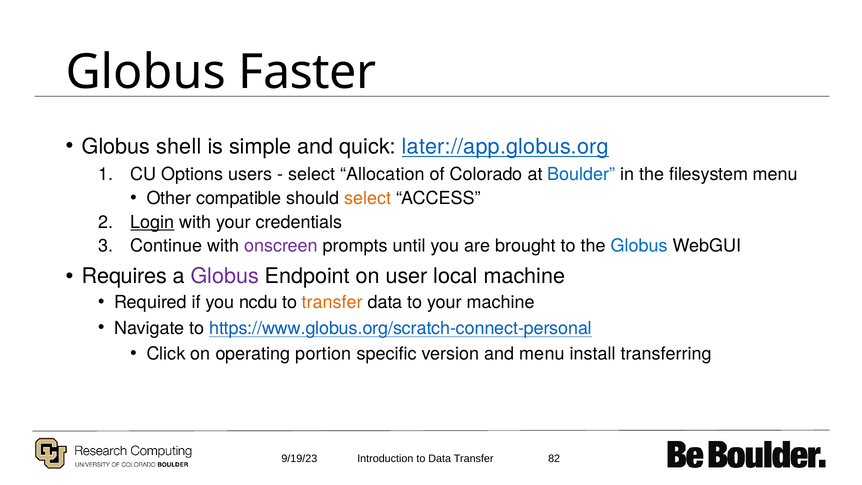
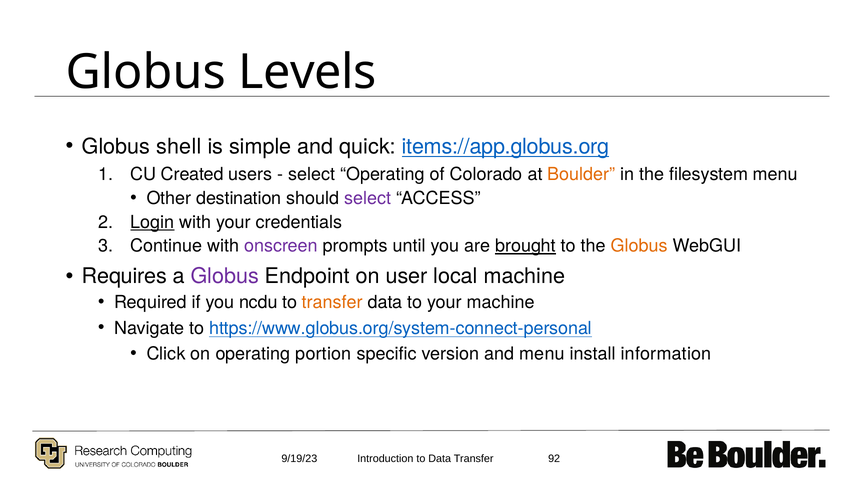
Faster: Faster -> Levels
later://app.globus.org: later://app.globus.org -> items://app.globus.org
Options: Options -> Created
select Allocation: Allocation -> Operating
Boulder colour: blue -> orange
compatible: compatible -> destination
select at (368, 198) colour: orange -> purple
brought underline: none -> present
Globus at (639, 246) colour: blue -> orange
https://www.globus.org/scratch-connect-personal: https://www.globus.org/scratch-connect-personal -> https://www.globus.org/system-connect-personal
transferring: transferring -> information
82: 82 -> 92
